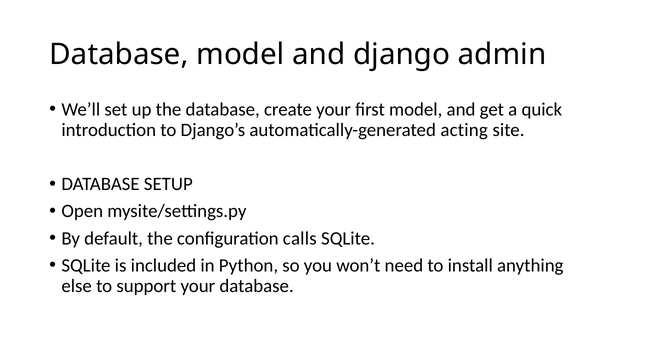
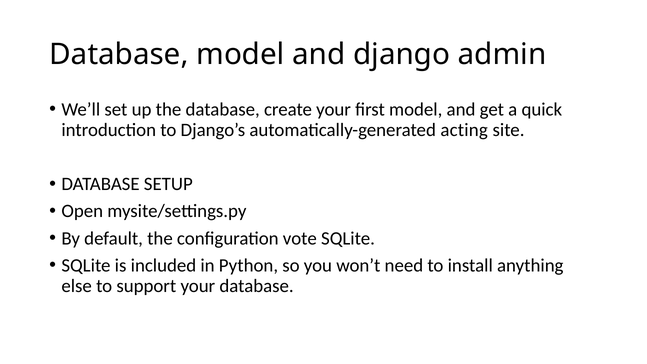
calls: calls -> vote
